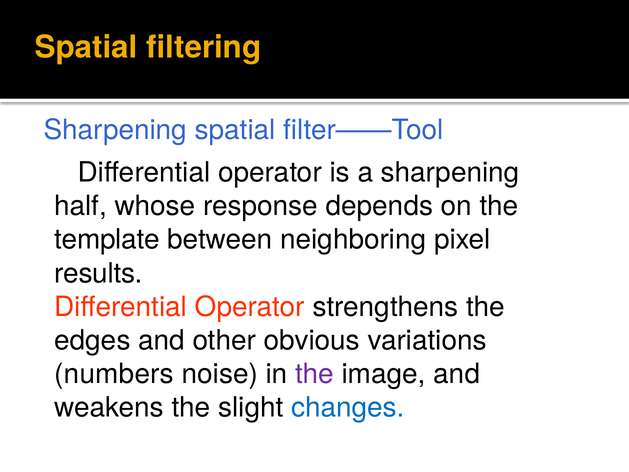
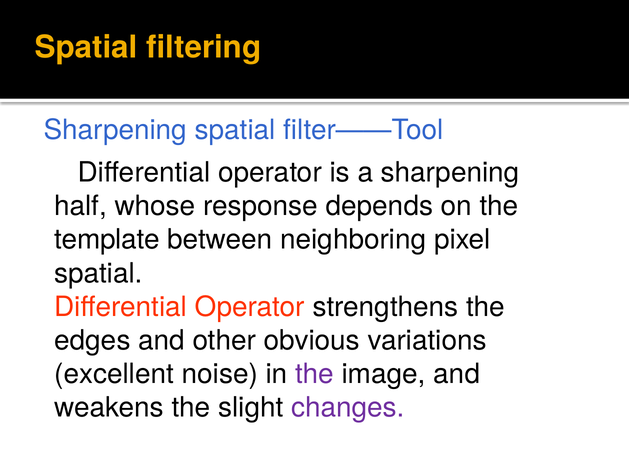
results at (99, 273): results -> spatial
numbers: numbers -> excellent
changes colour: blue -> purple
